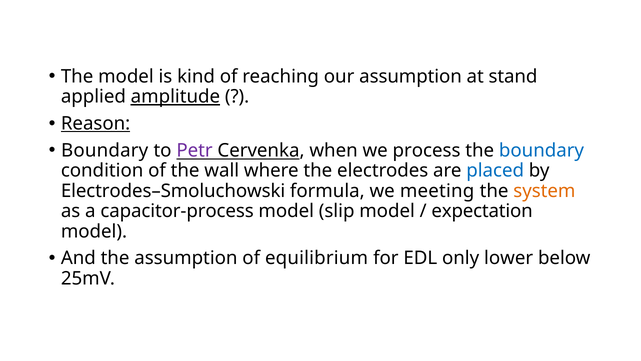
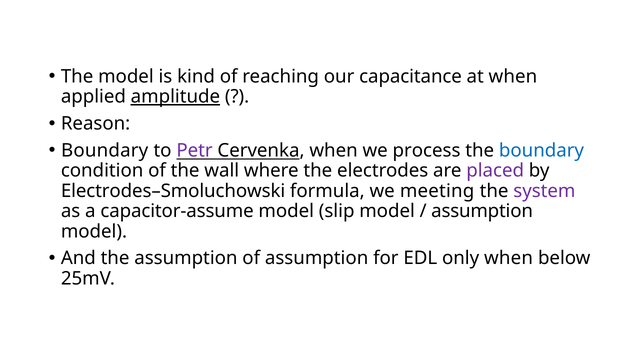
our assumption: assumption -> capacitance
at stand: stand -> when
Reason underline: present -> none
placed colour: blue -> purple
system colour: orange -> purple
capacitor-process: capacitor-process -> capacitor-assume
expectation at (482, 211): expectation -> assumption
of equilibrium: equilibrium -> assumption
only lower: lower -> when
